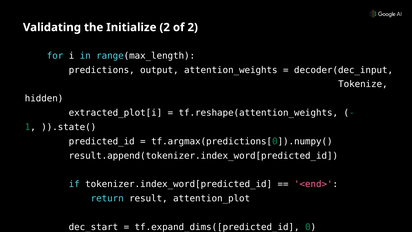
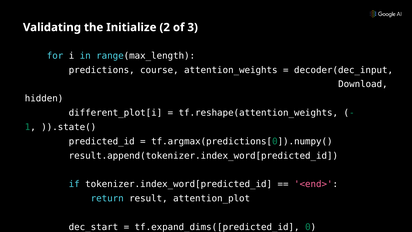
of 2: 2 -> 3
output: output -> course
Tokenize: Tokenize -> Download
extracted_plot[i: extracted_plot[i -> different_plot[i
